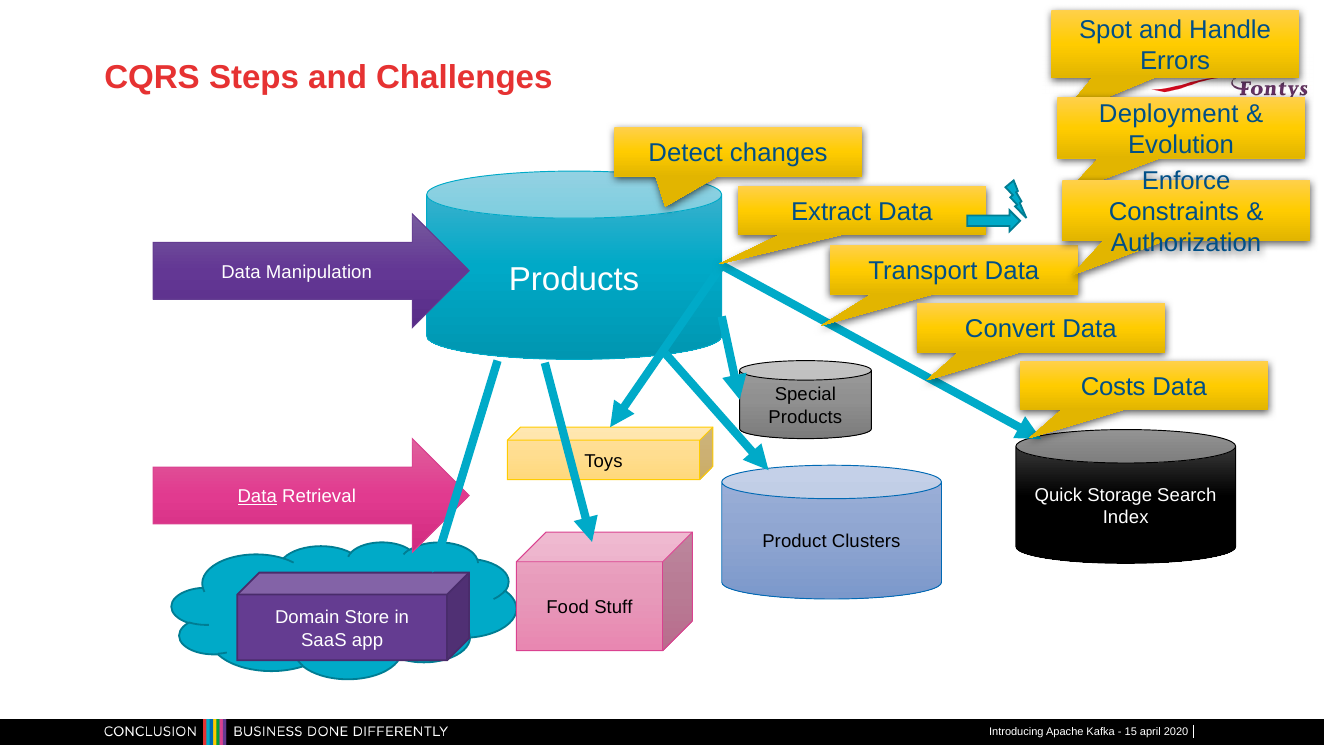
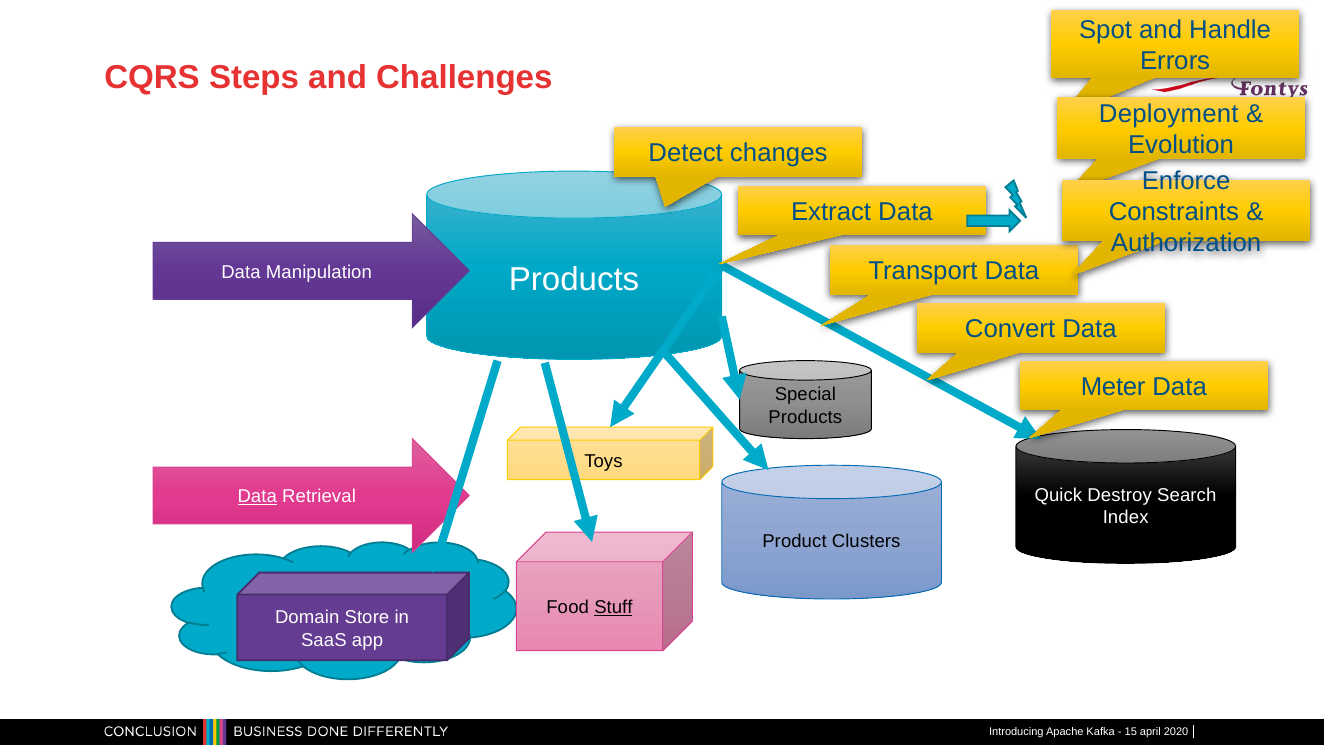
Costs: Costs -> Meter
Storage: Storage -> Destroy
Stuff underline: none -> present
